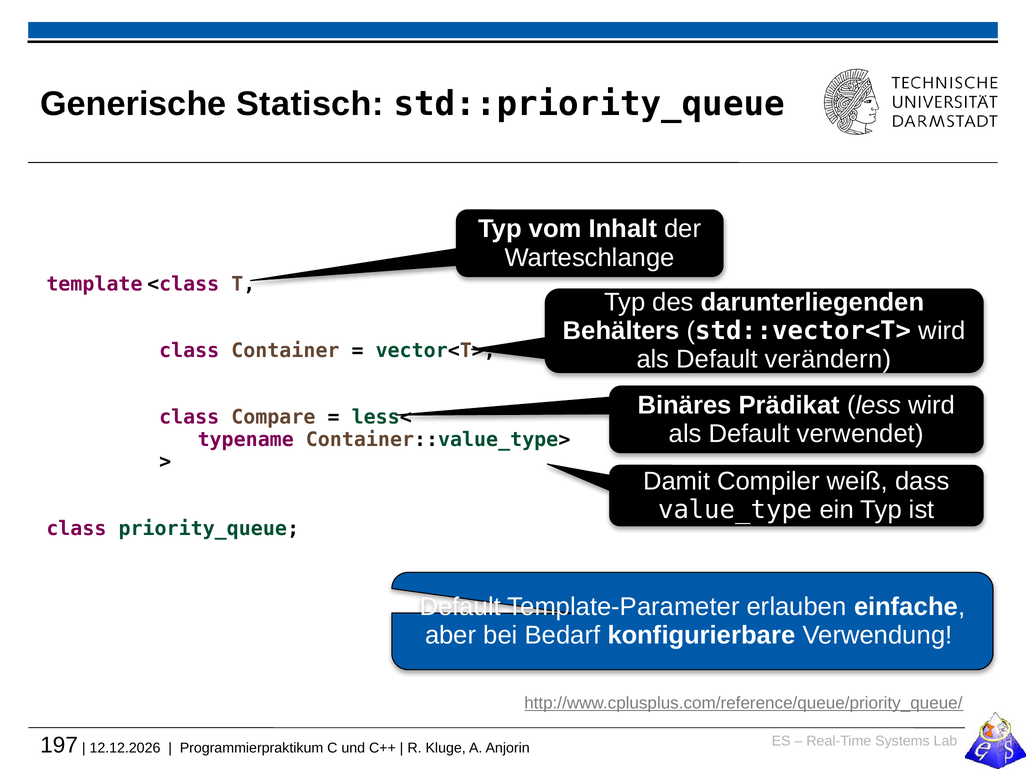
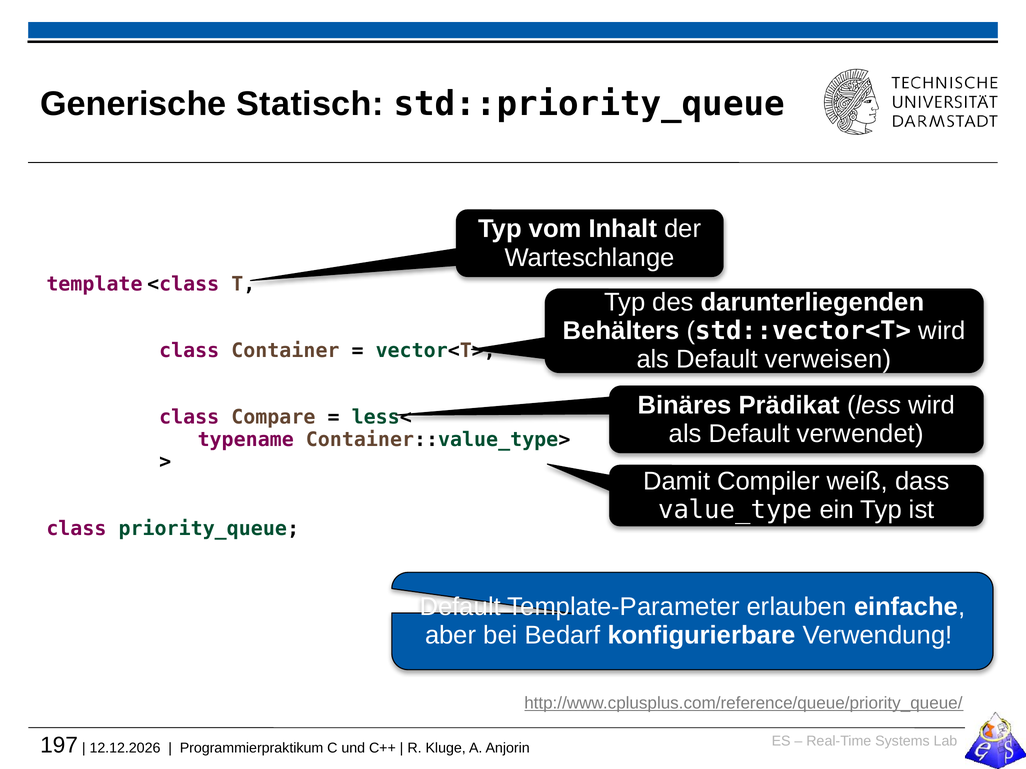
verändern: verändern -> verweisen
